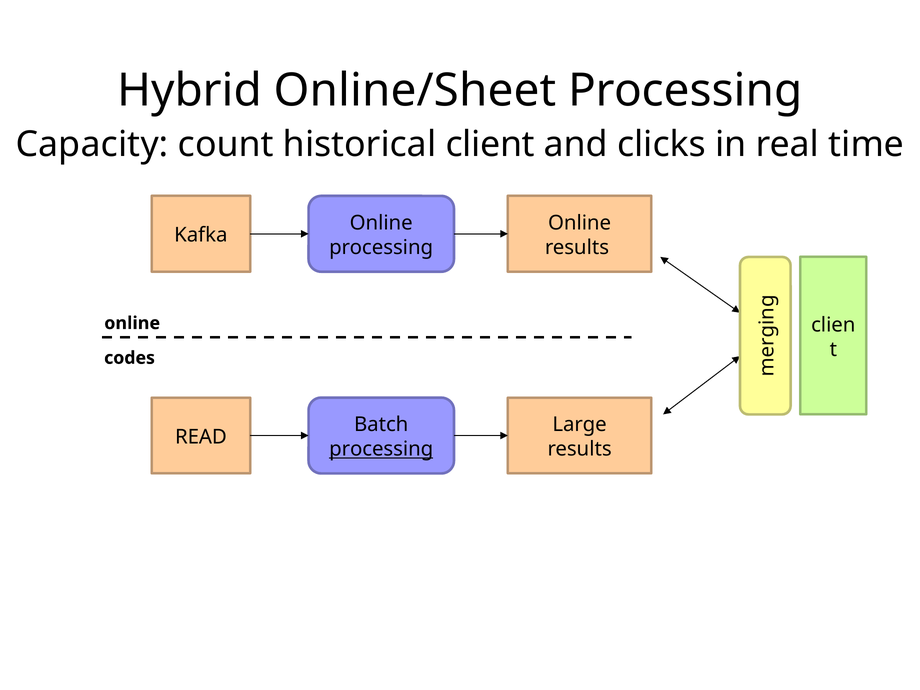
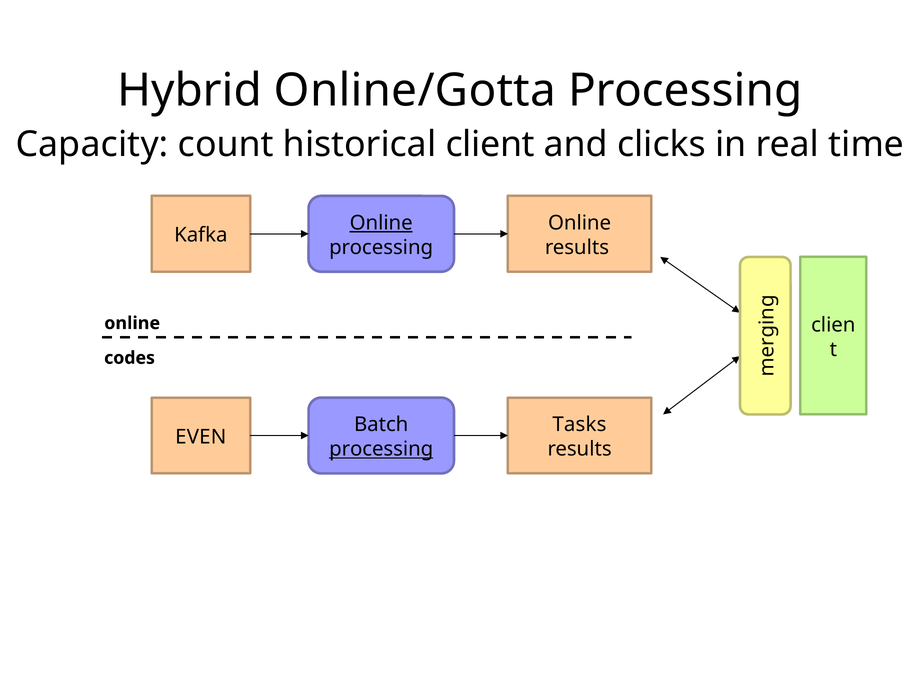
Online/Sheet: Online/Sheet -> Online/Gotta
Online at (381, 223) underline: none -> present
Large: Large -> Tasks
READ: READ -> EVEN
